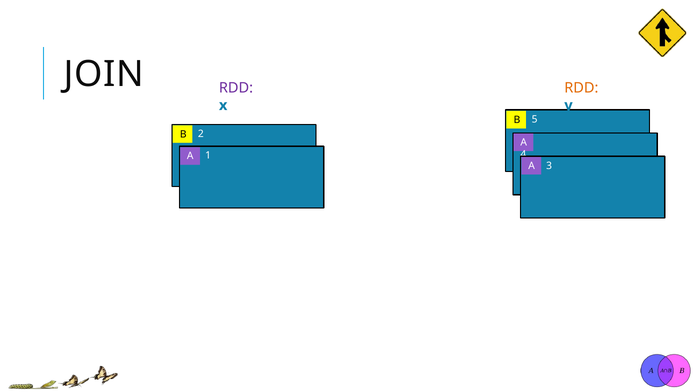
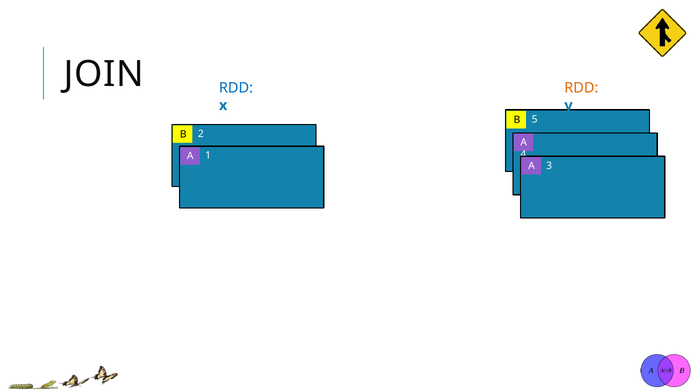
RDD at (236, 88) colour: purple -> blue
